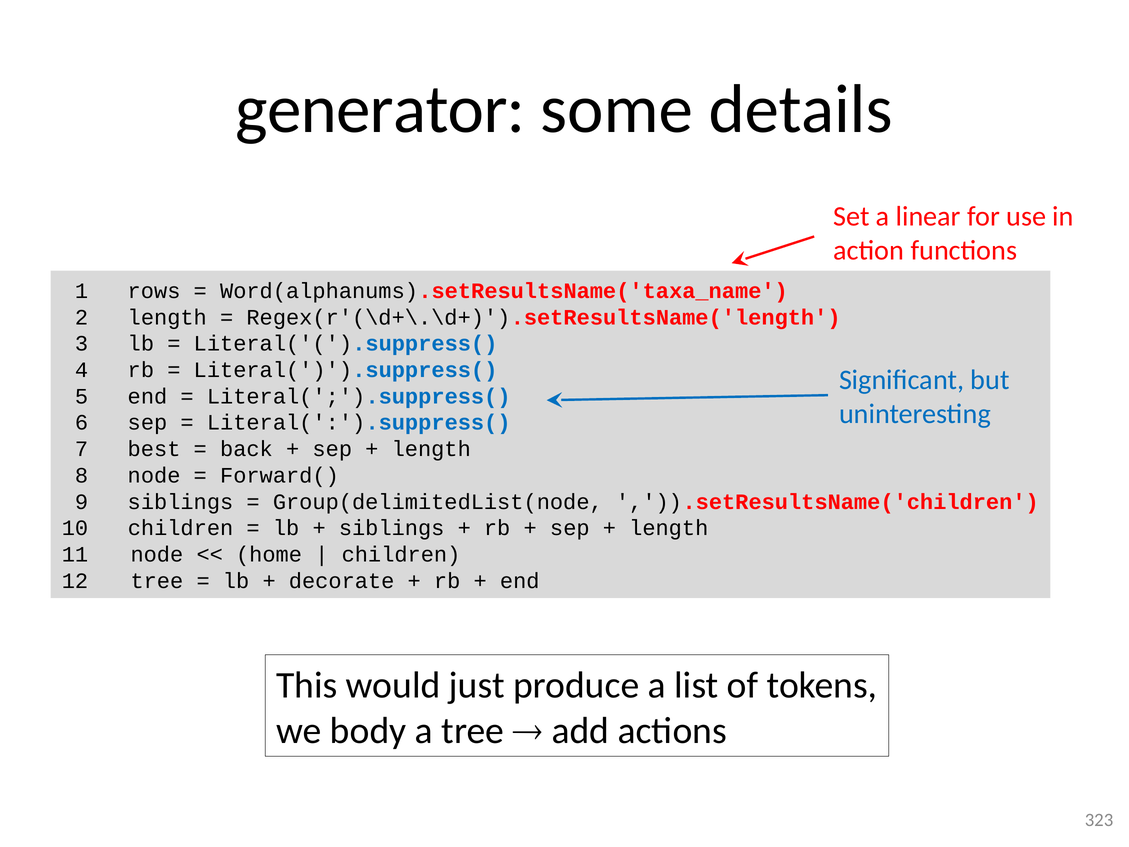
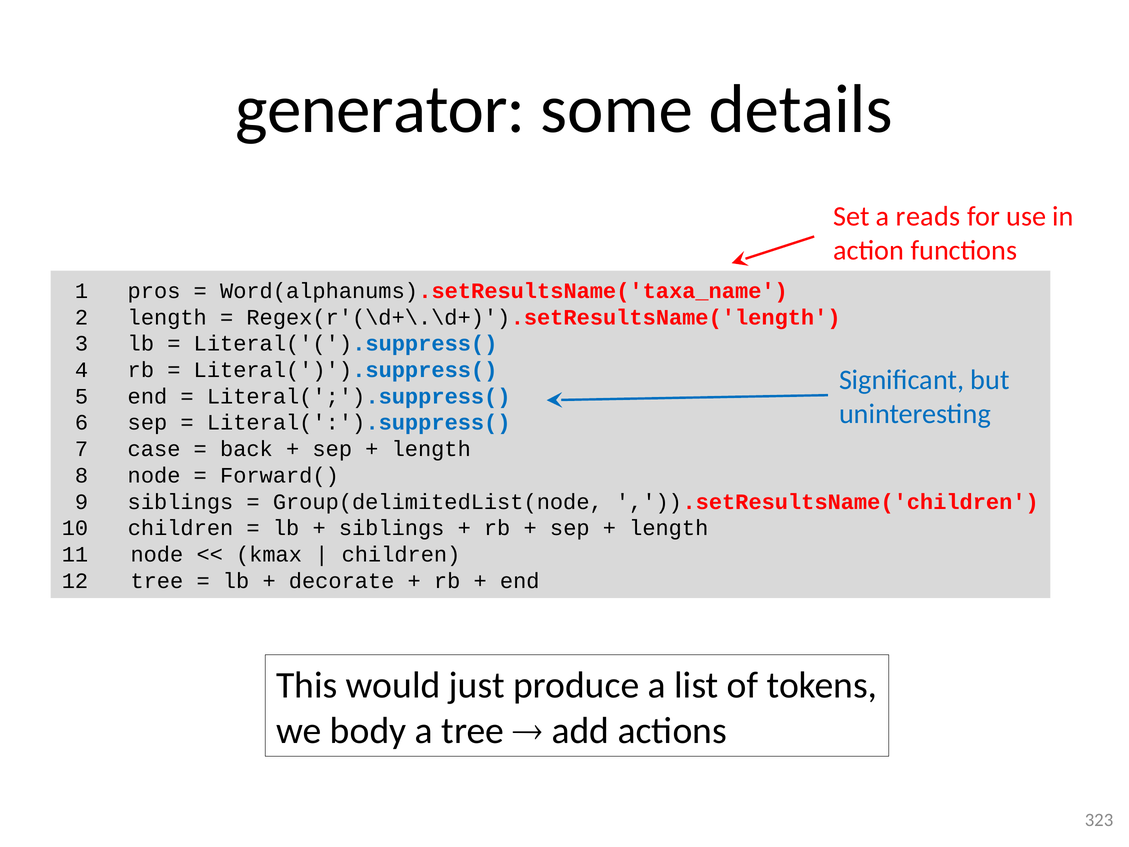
linear: linear -> reads
rows: rows -> pros
best: best -> case
home: home -> kmax
